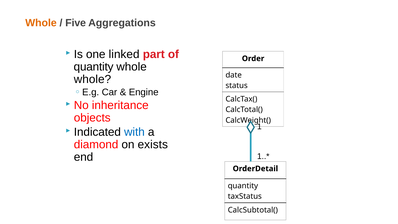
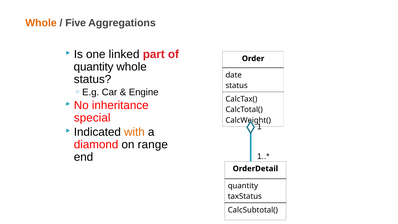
whole at (92, 79): whole -> status
objects: objects -> special
with colour: blue -> orange
exists: exists -> range
